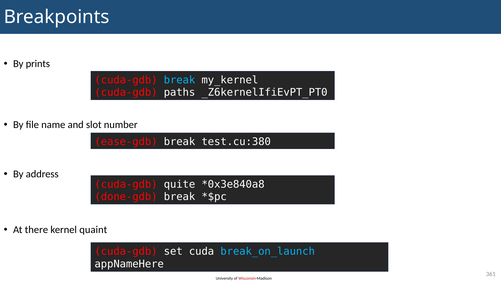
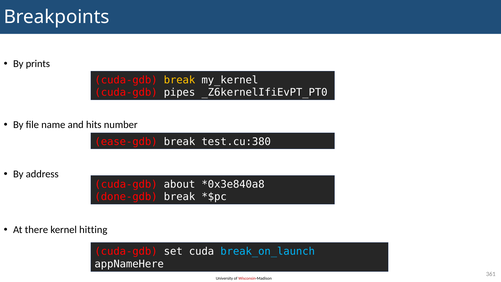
break at (180, 80) colour: light blue -> yellow
paths: paths -> pipes
slot: slot -> hits
quite: quite -> about
quaint: quaint -> hitting
